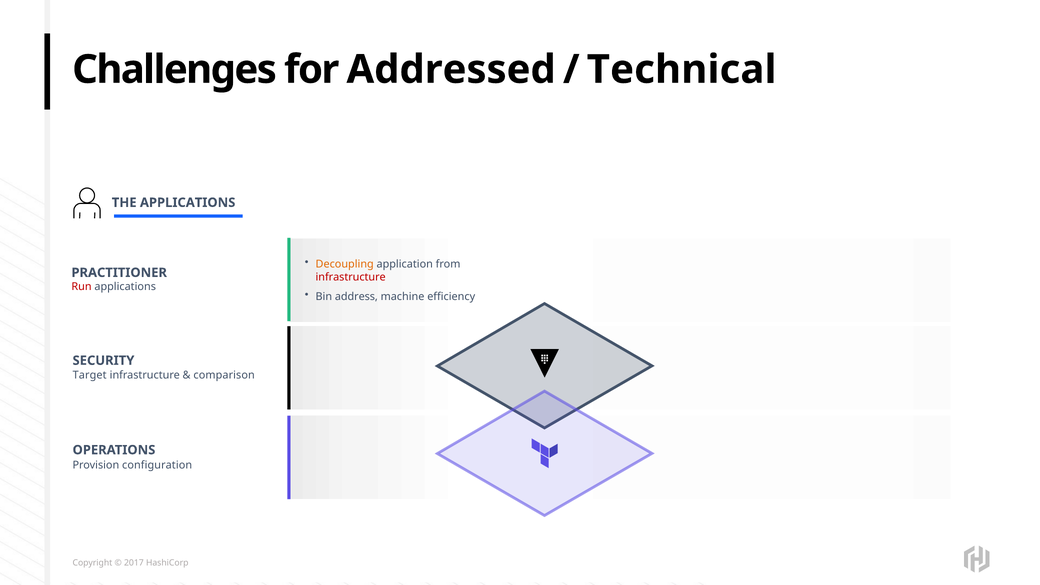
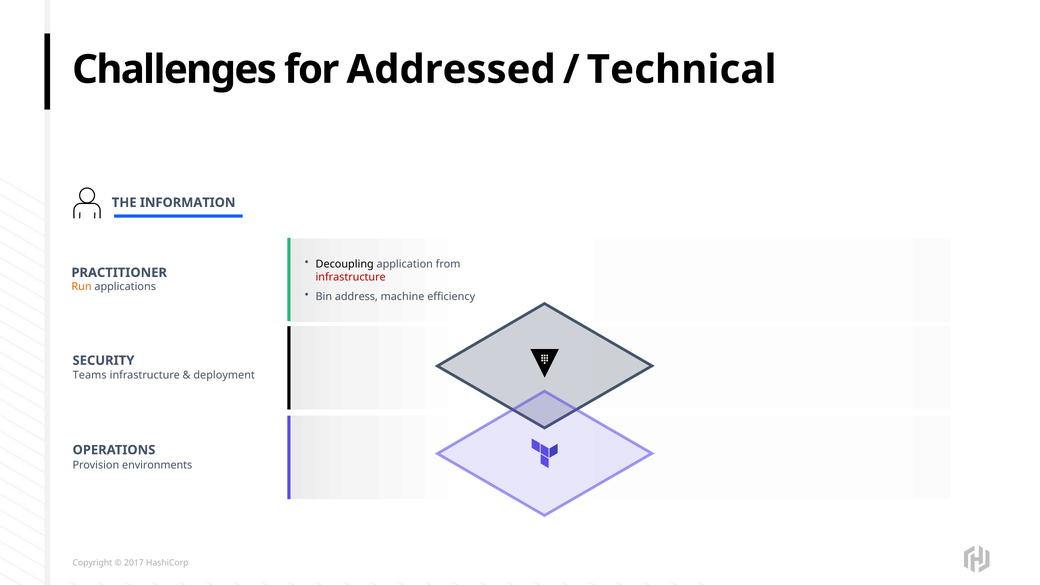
THE APPLICATIONS: APPLICATIONS -> INFORMATION
Decoupling colour: orange -> black
Run colour: red -> orange
Target: Target -> Teams
comparison: comparison -> deployment
configuration: configuration -> environments
